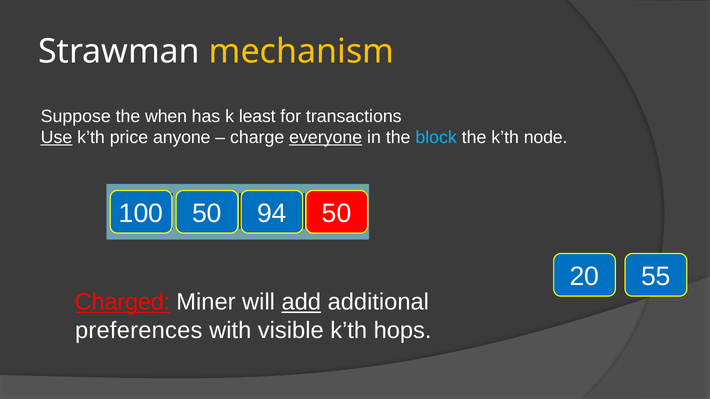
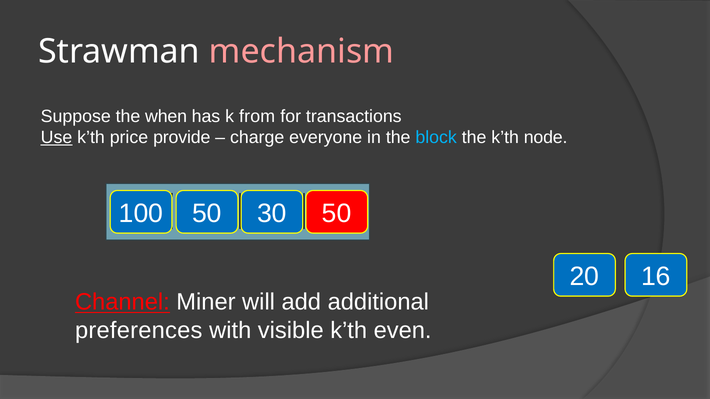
mechanism colour: yellow -> pink
least: least -> from
anyone: anyone -> provide
everyone underline: present -> none
94: 94 -> 30
55: 55 -> 16
Charged: Charged -> Channel
add underline: present -> none
hops: hops -> even
